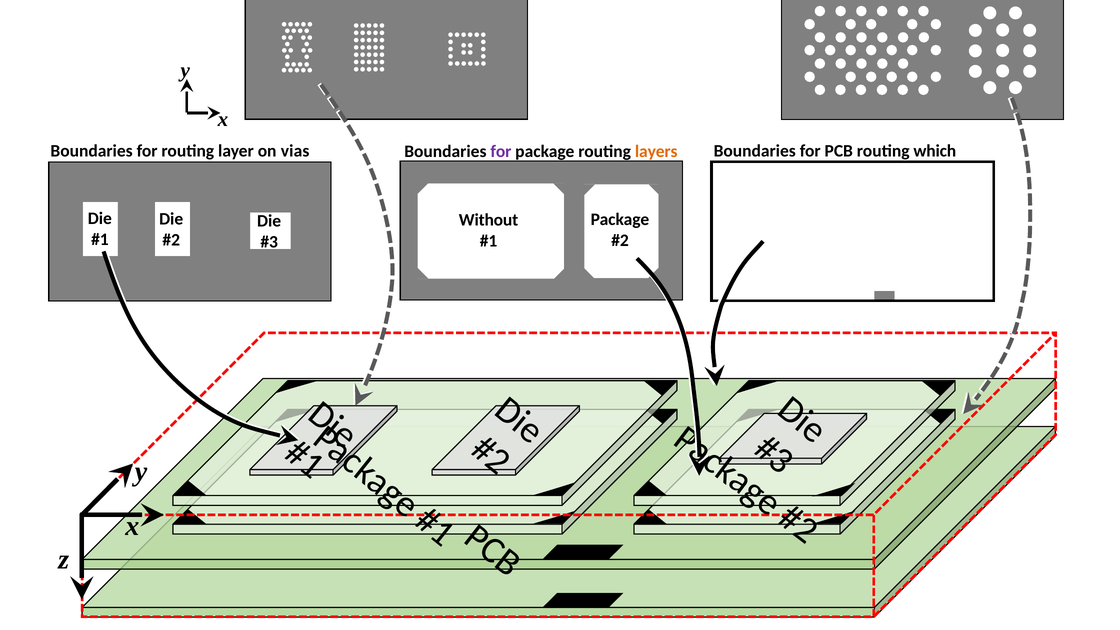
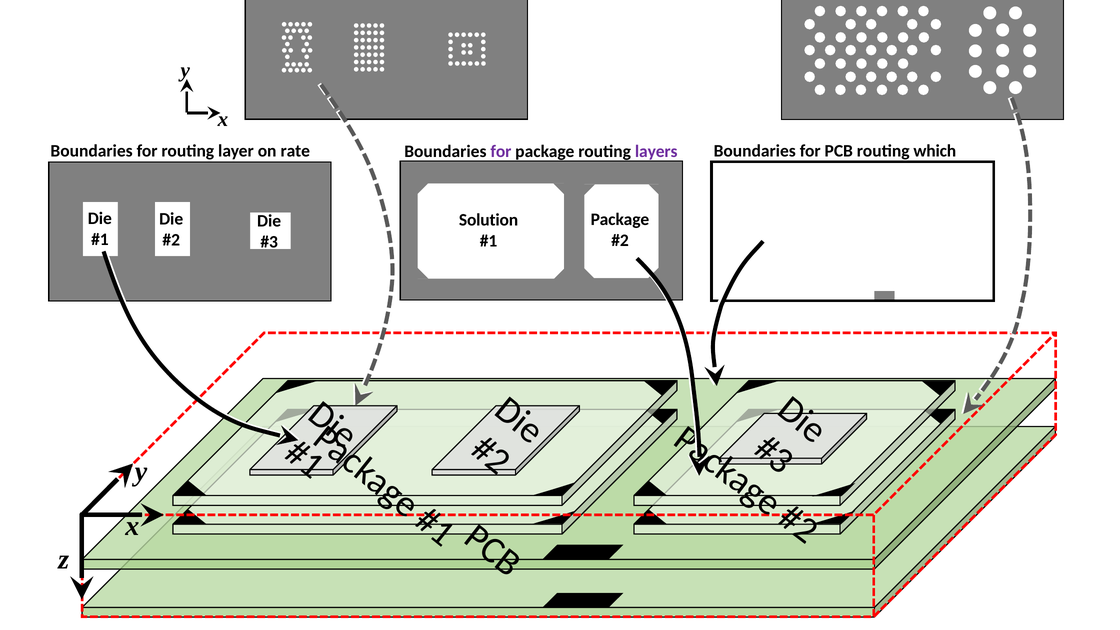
vias: vias -> rate
layers colour: orange -> purple
Without: Without -> Solution
